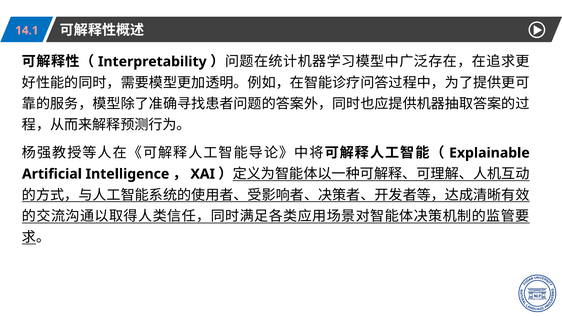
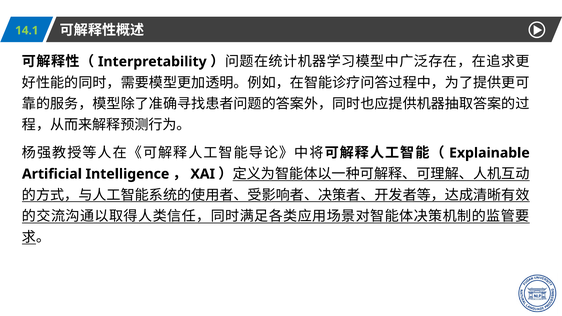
14.1 colour: pink -> light green
